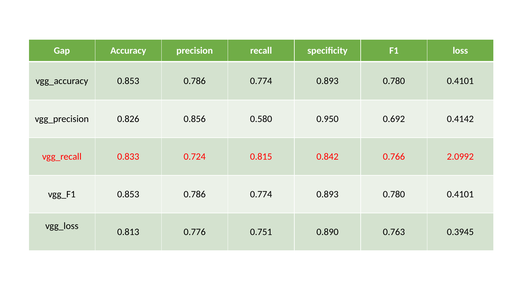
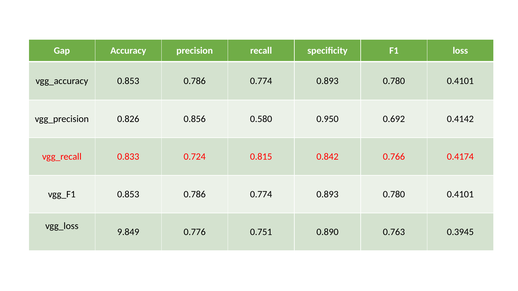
2.0992: 2.0992 -> 0.4174
0.813: 0.813 -> 9.849
